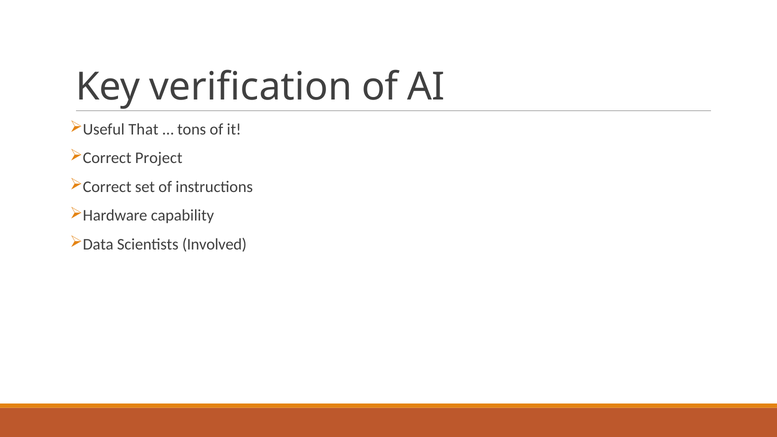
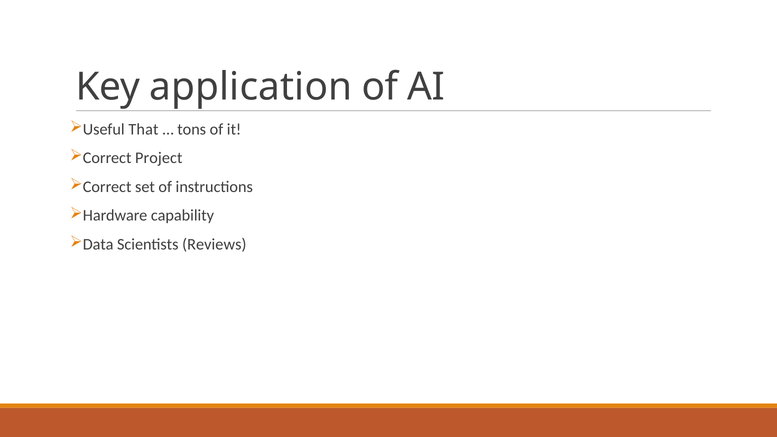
verification: verification -> application
Involved: Involved -> Reviews
